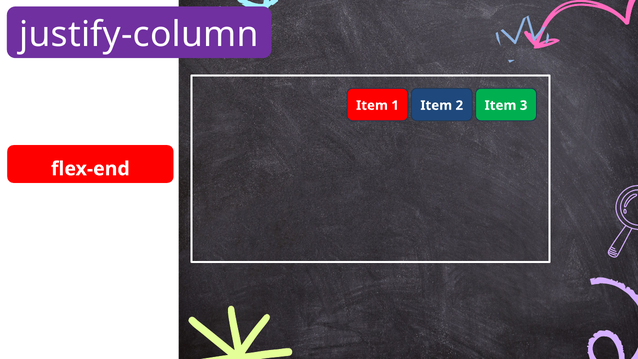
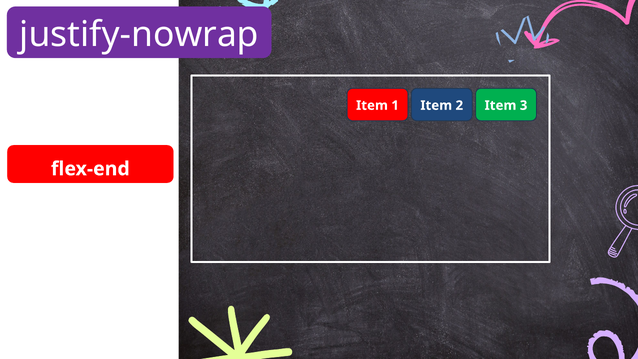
justify-column: justify-column -> justify-nowrap
